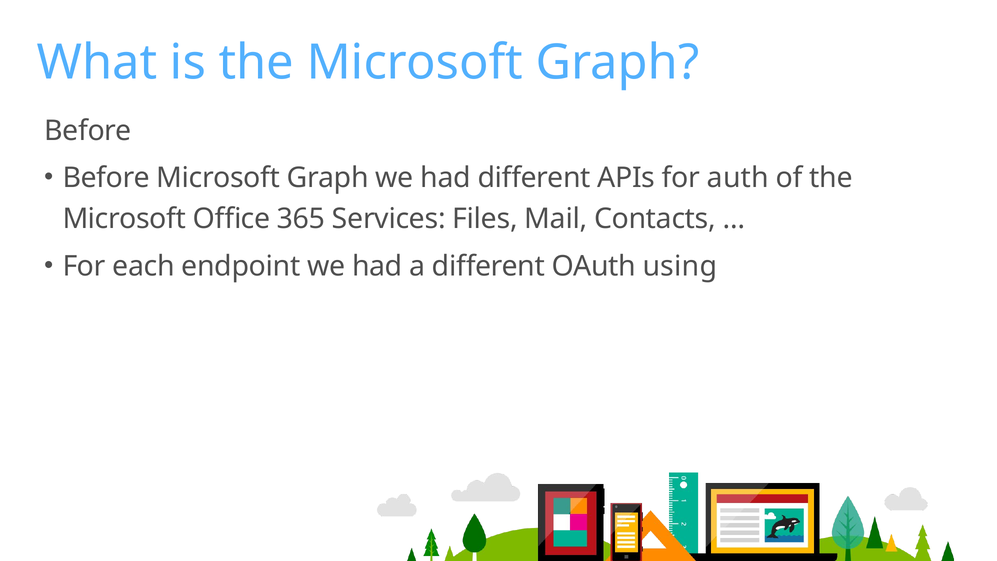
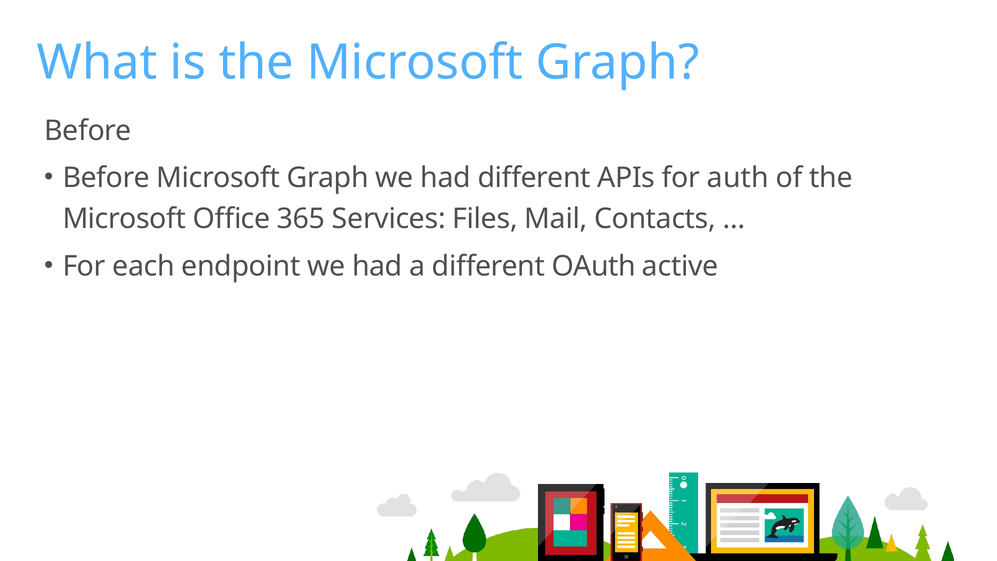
using: using -> active
